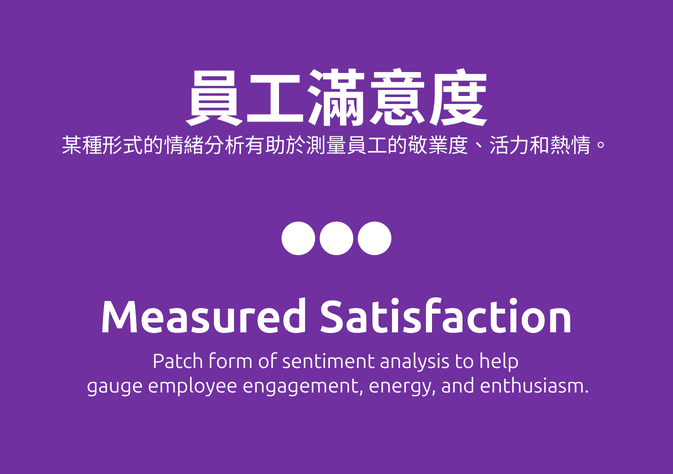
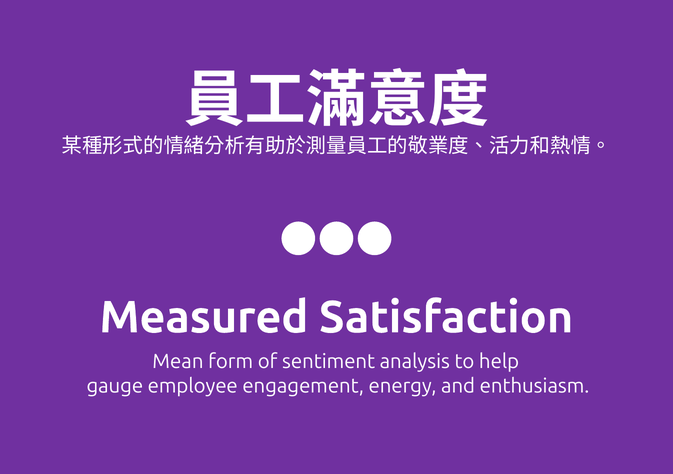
Patch: Patch -> Mean
